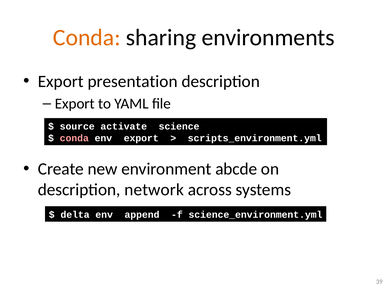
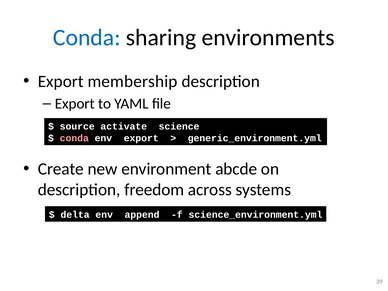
Conda at (87, 38) colour: orange -> blue
presentation: presentation -> membership
scripts_environment.yml: scripts_environment.yml -> generic_environment.yml
network: network -> freedom
